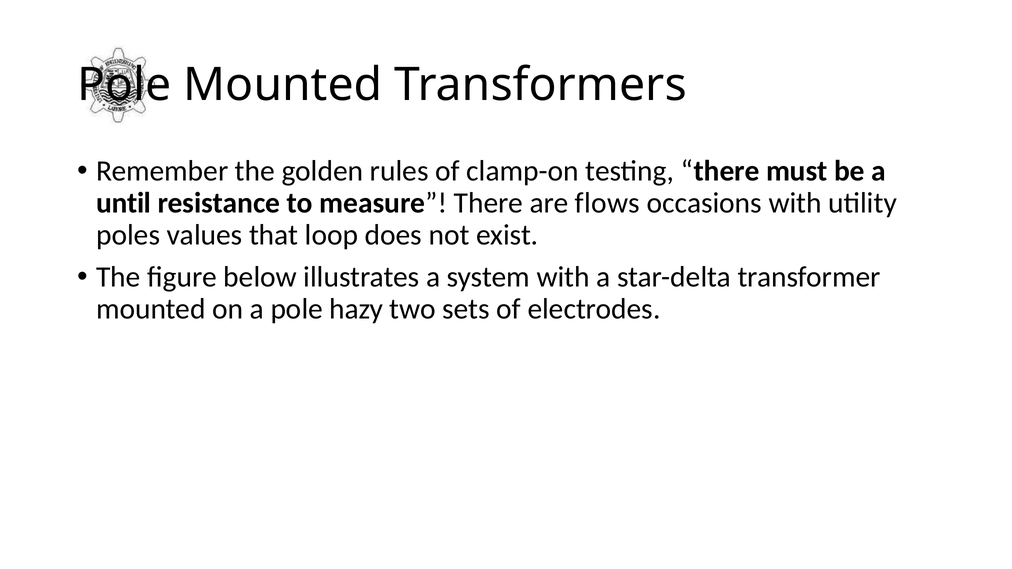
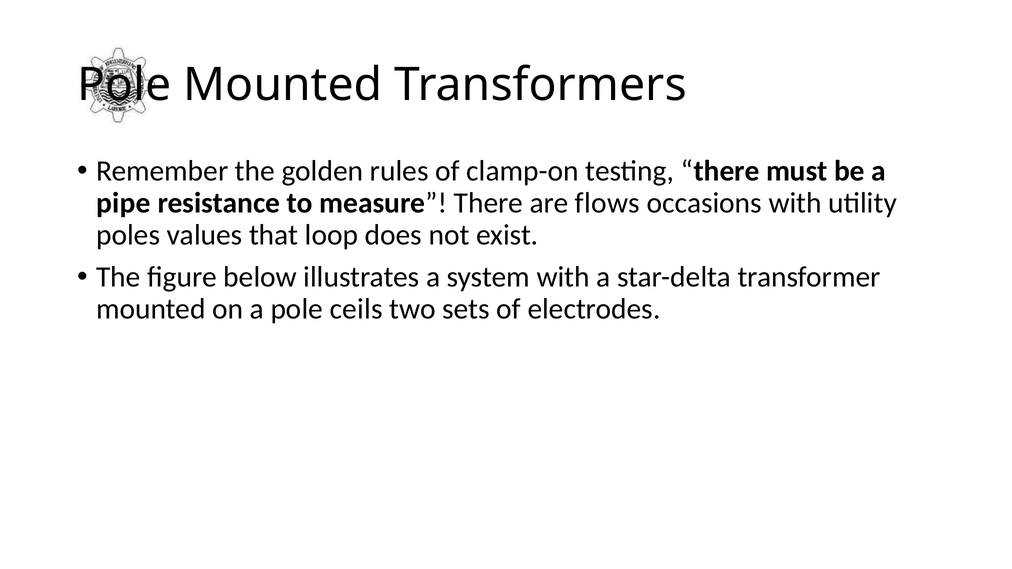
until: until -> pipe
hazy: hazy -> ceils
